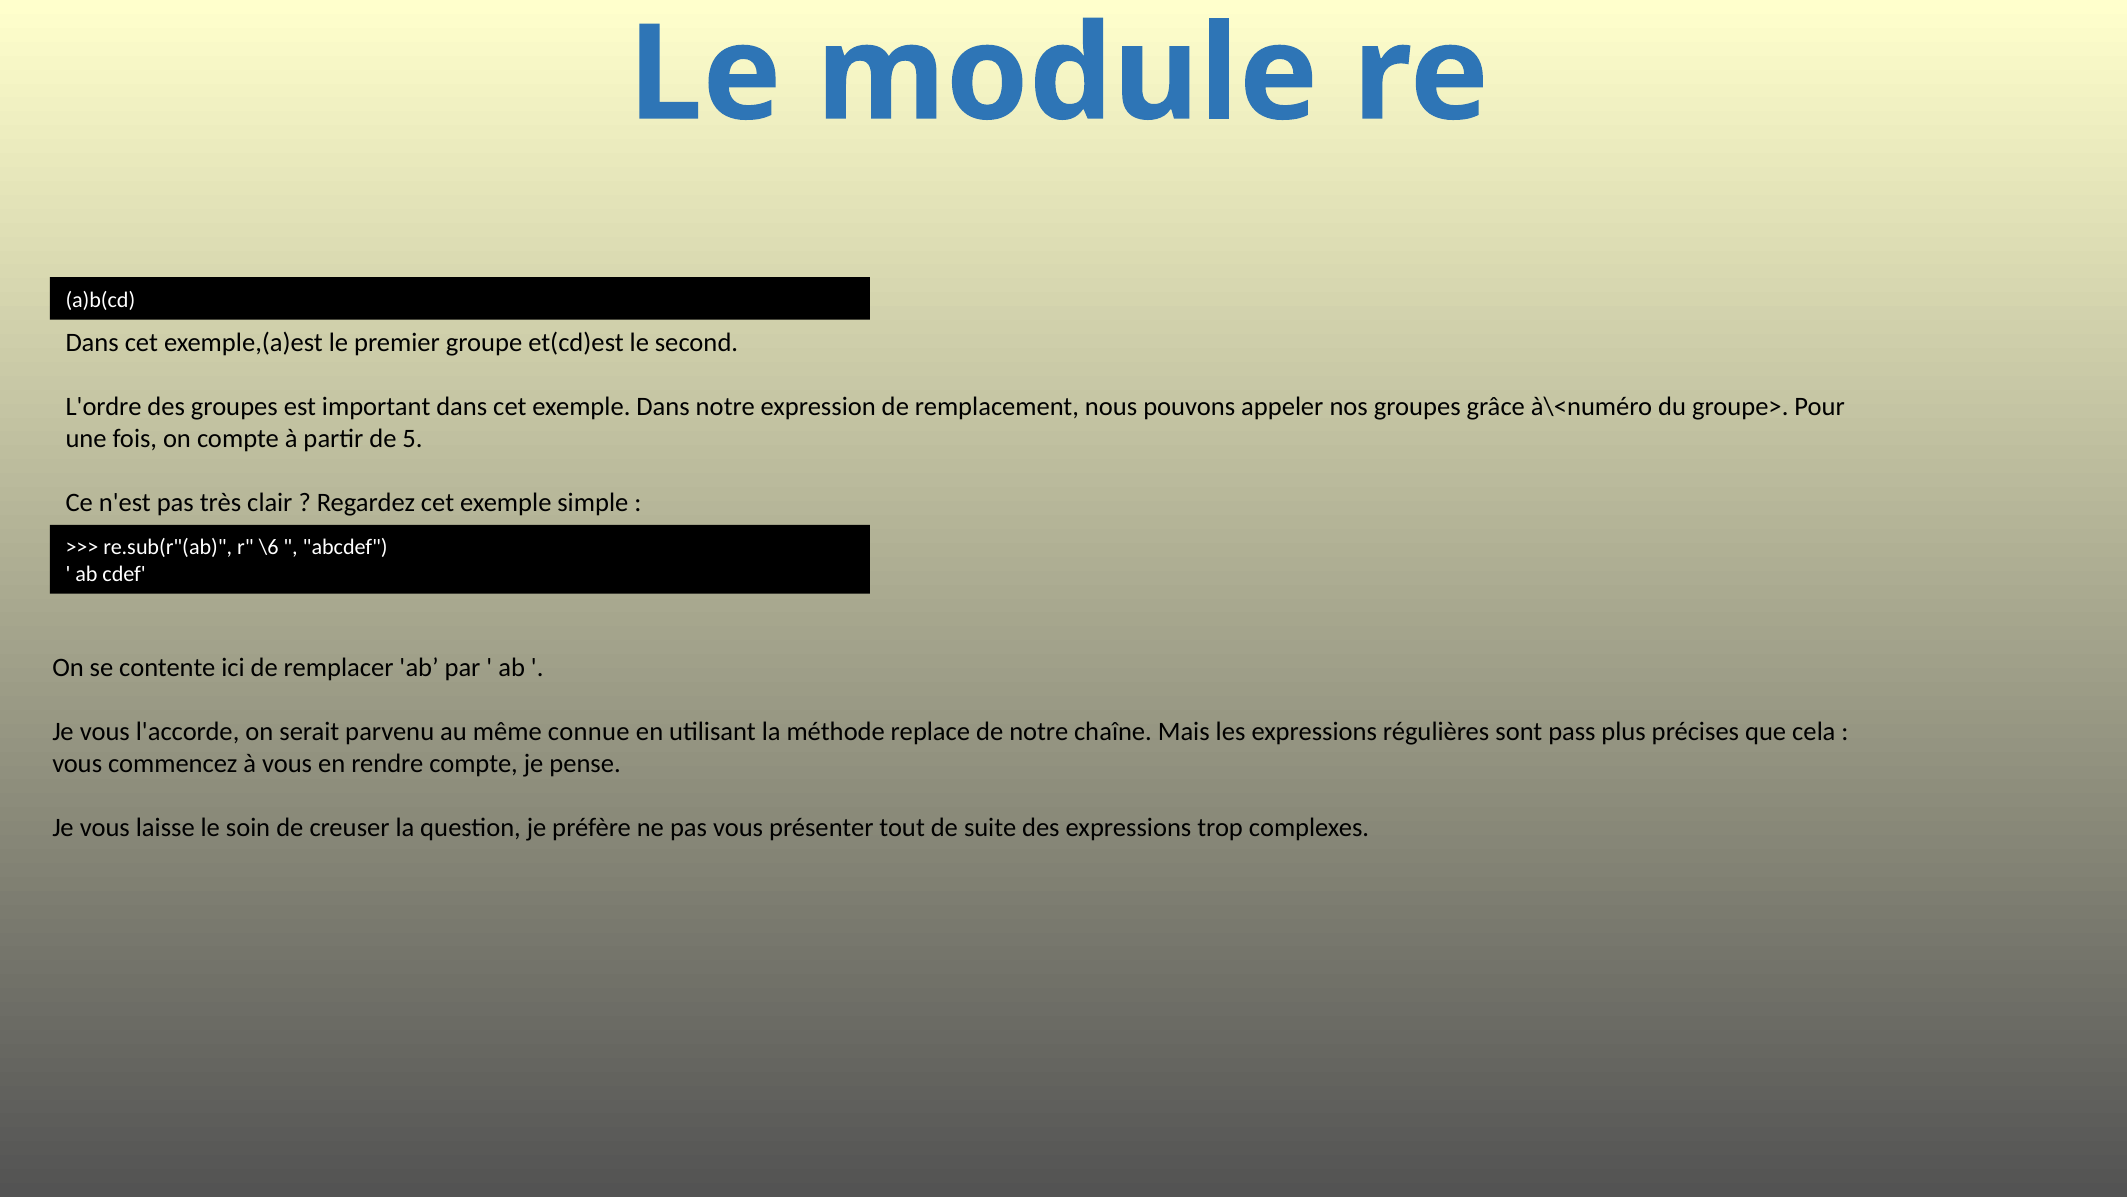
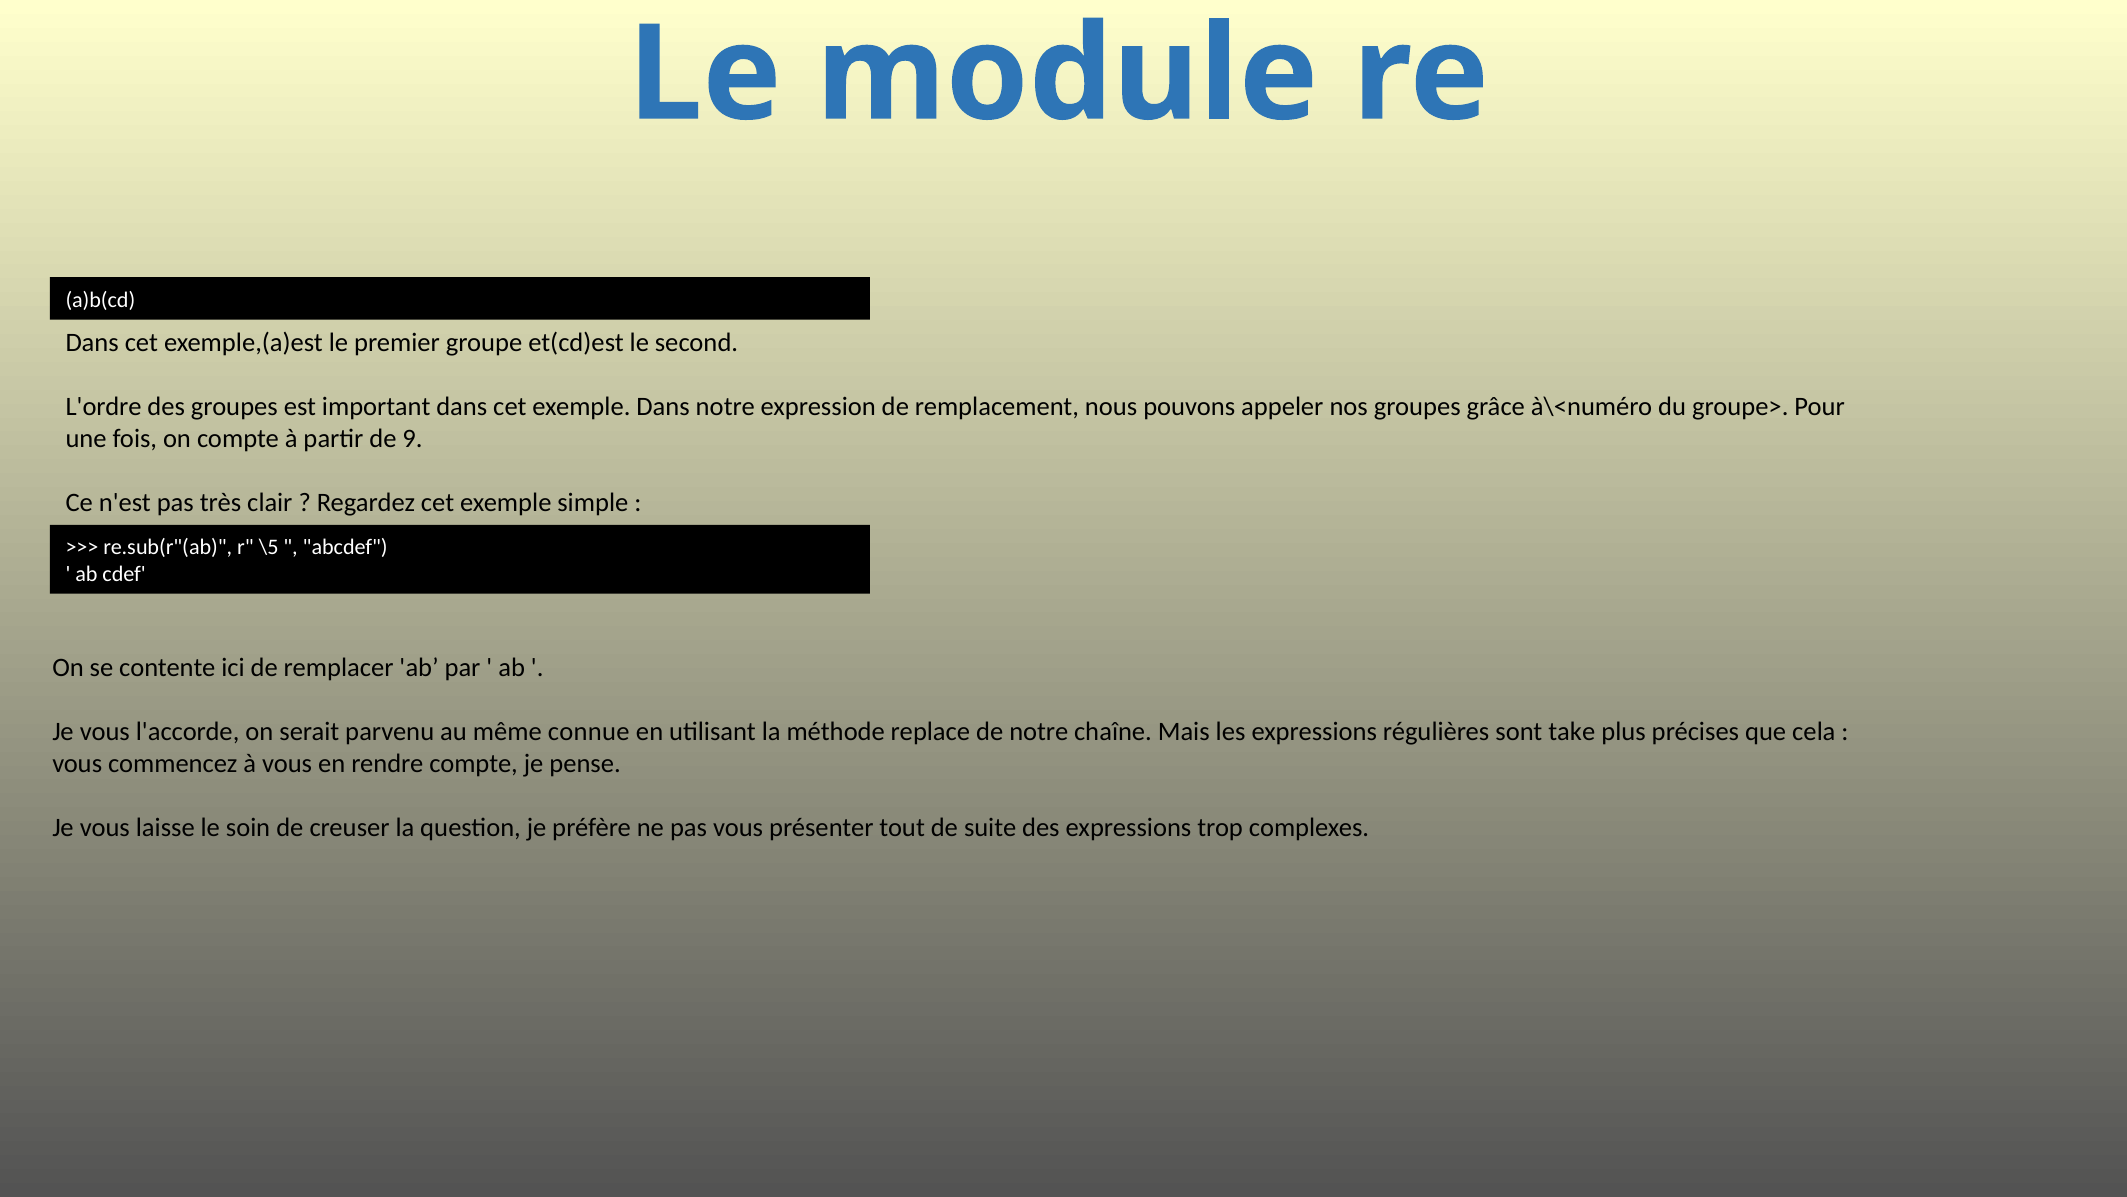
5: 5 -> 9
\6: \6 -> \5
pass: pass -> take
